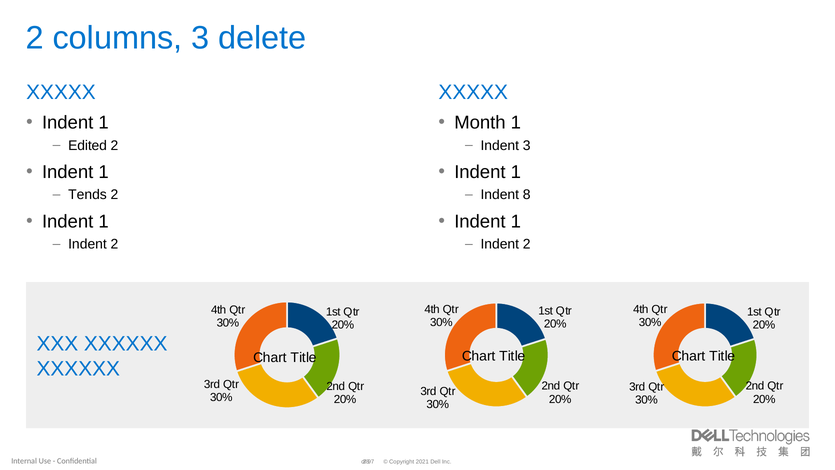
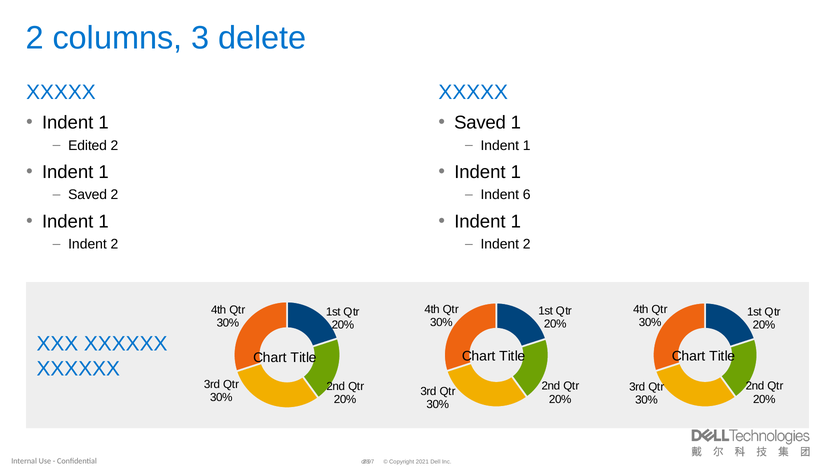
Month at (480, 123): Month -> Saved
3 at (527, 145): 3 -> 1
Tends at (88, 195): Tends -> Saved
8: 8 -> 6
